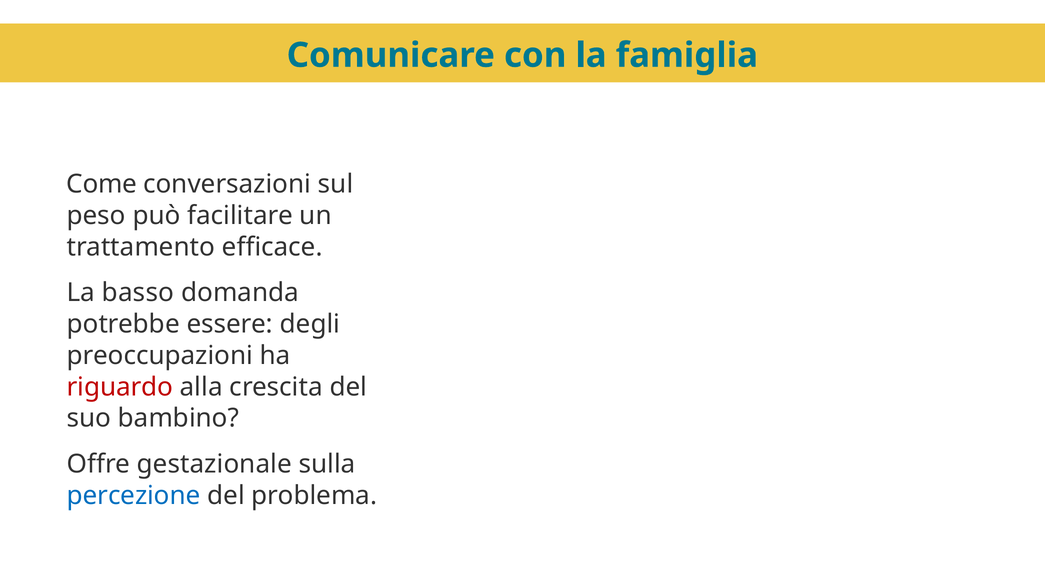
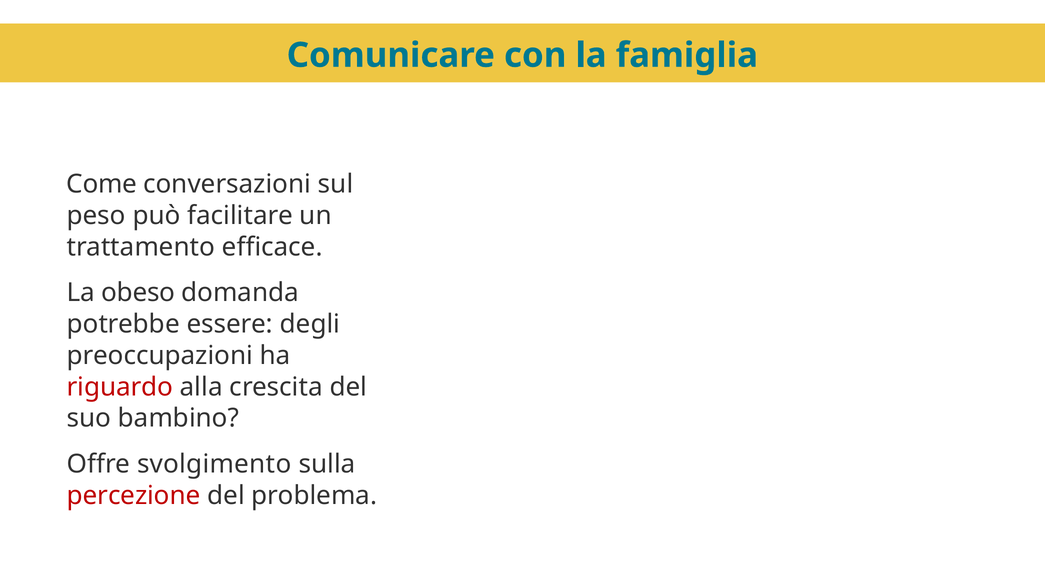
basso: basso -> obeso
gestazionale: gestazionale -> svolgimento
percezione colour: blue -> red
